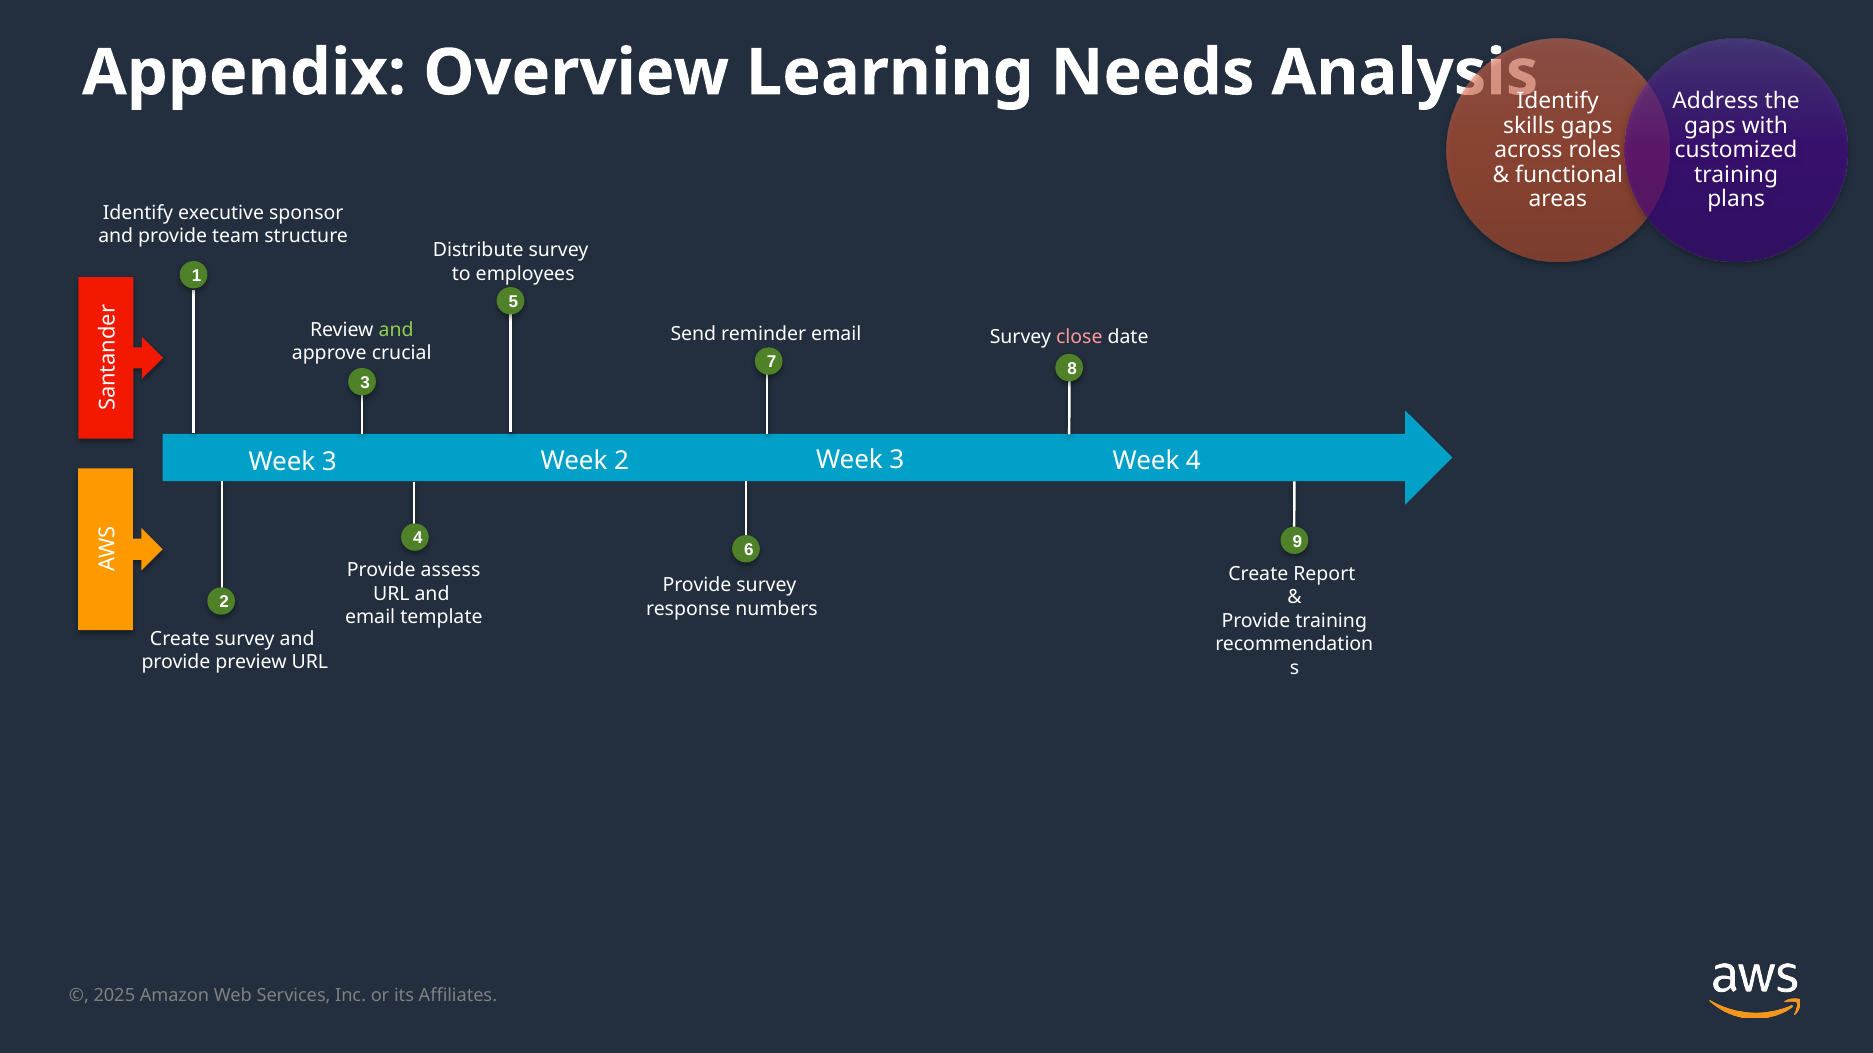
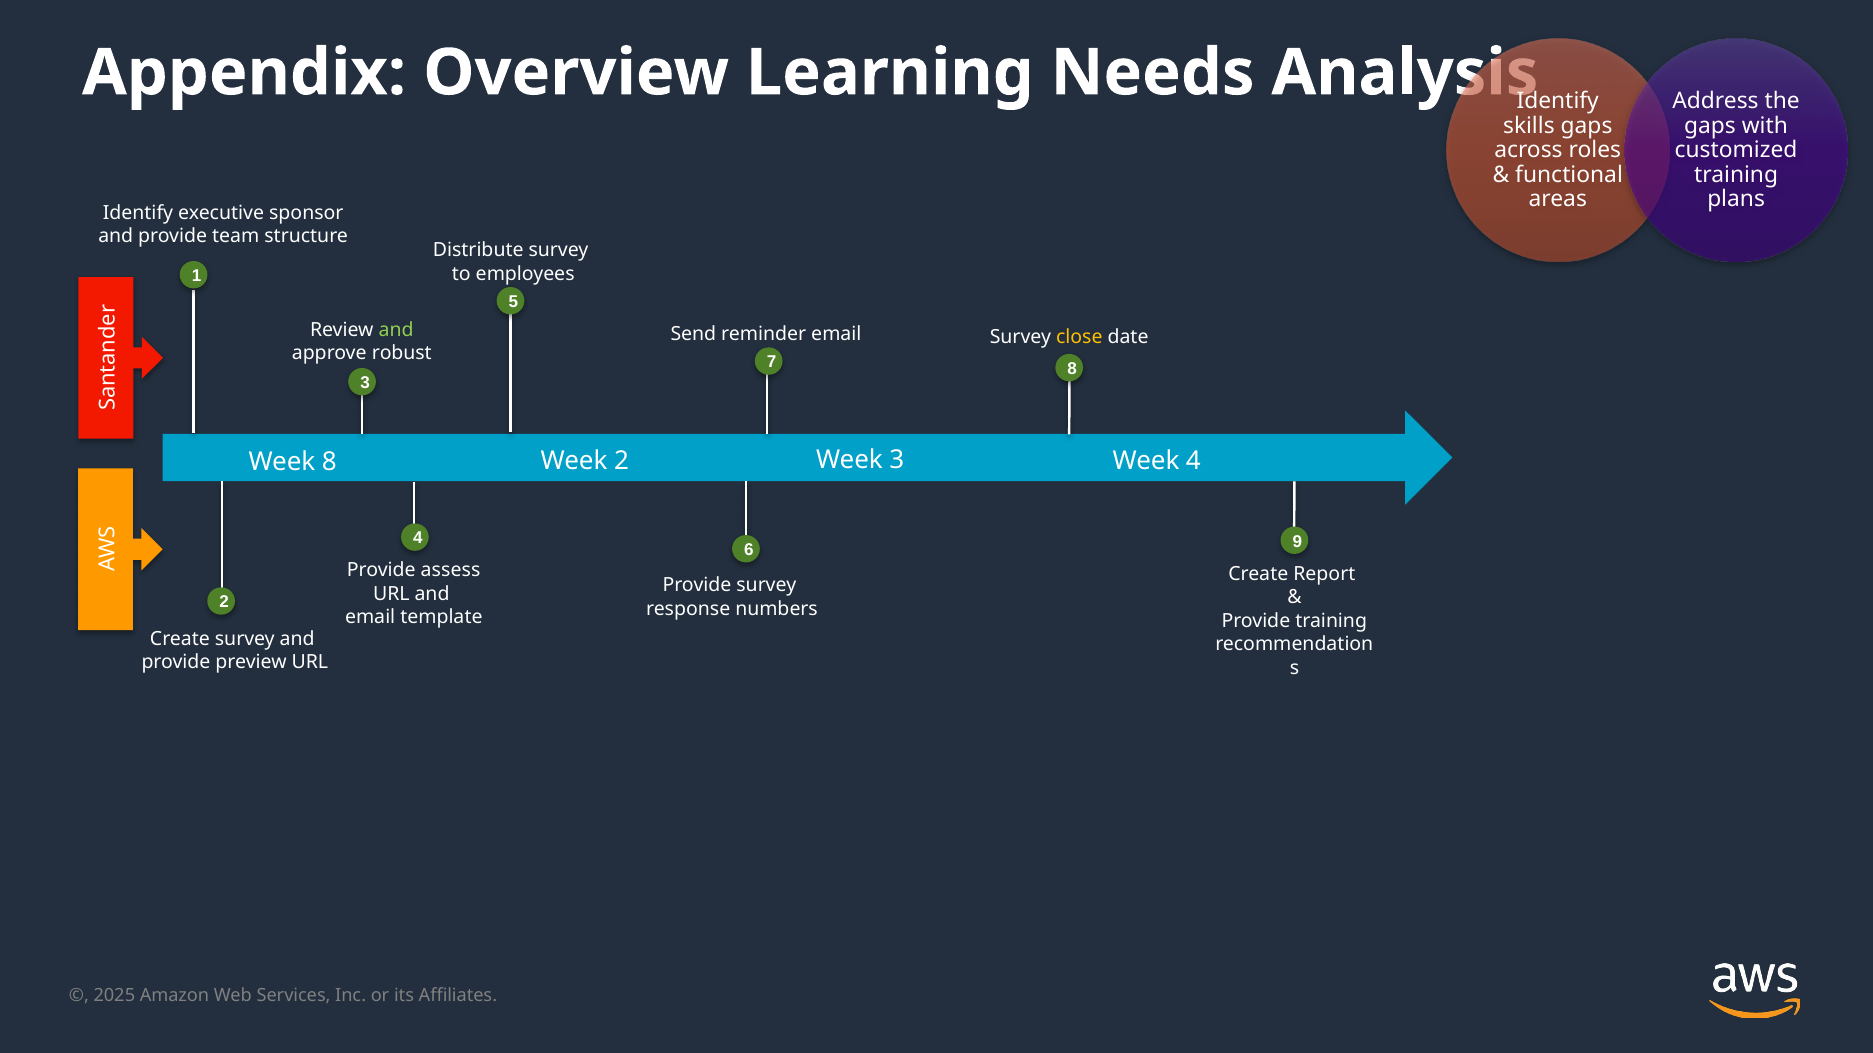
close colour: pink -> yellow
crucial: crucial -> robust
3 at (329, 462): 3 -> 8
